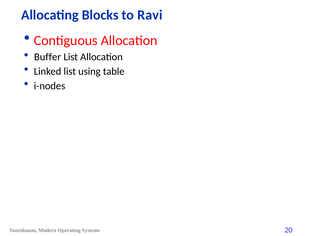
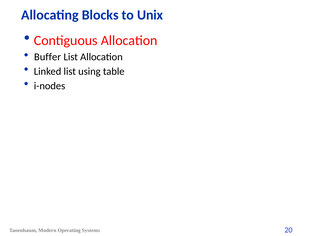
Ravi: Ravi -> Unix
